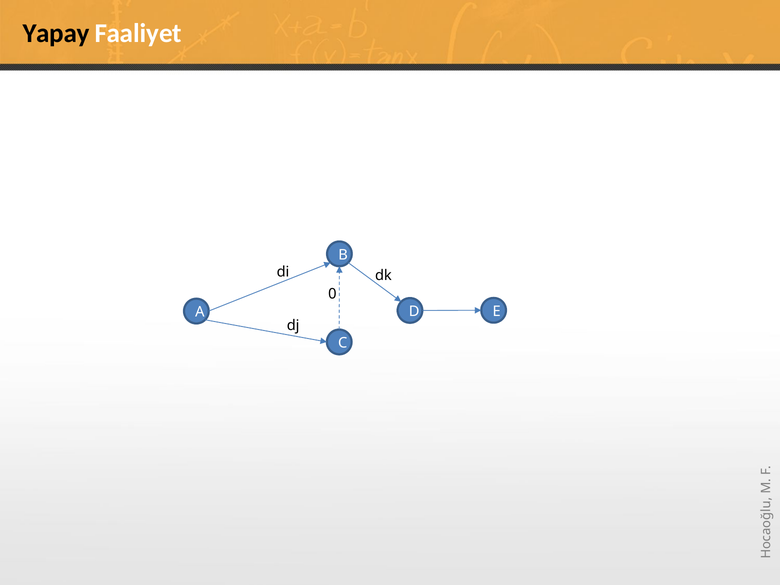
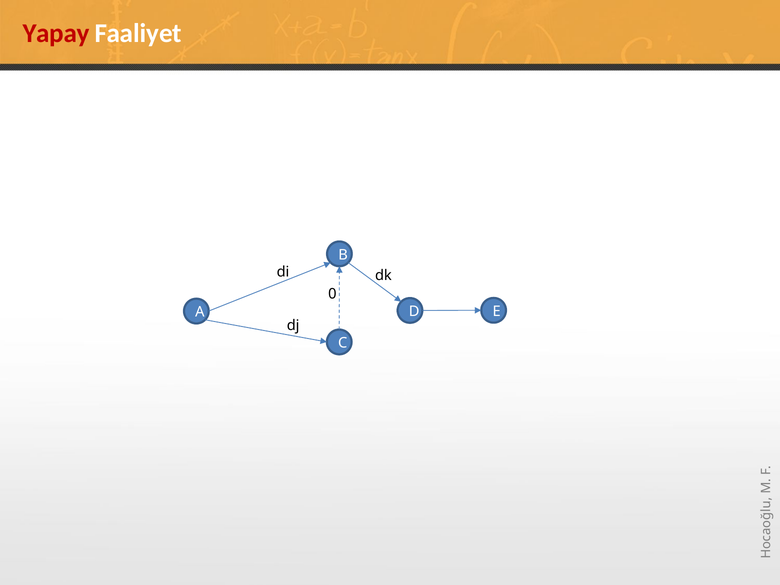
Yapay colour: black -> red
